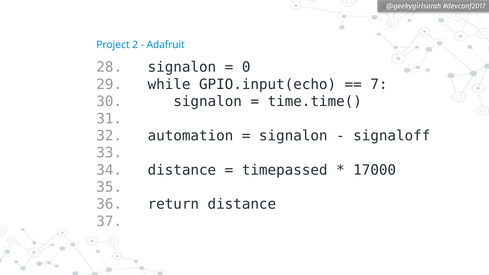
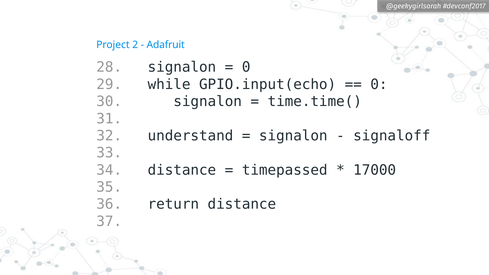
7 at (379, 84): 7 -> 0
automation: automation -> understand
